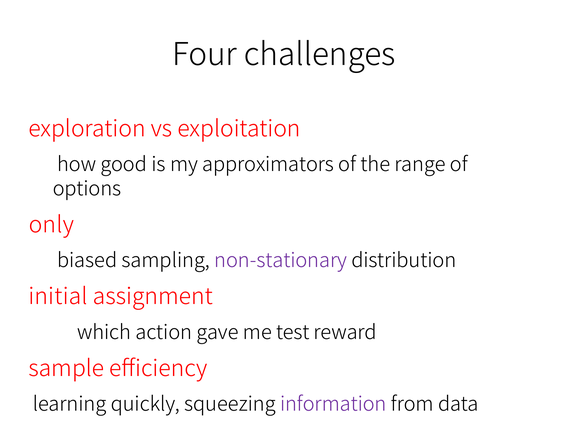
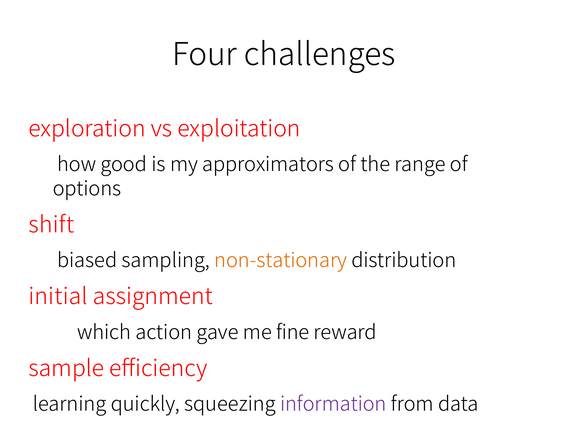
only: only -> shift
non-stationary colour: purple -> orange
test: test -> fine
